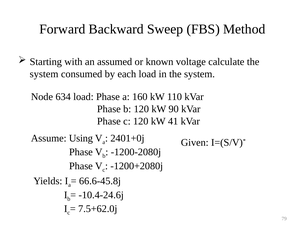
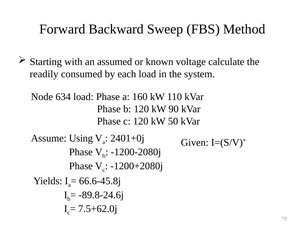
system at (44, 74): system -> readily
41: 41 -> 50
-10.4-24.6j: -10.4-24.6j -> -89.8-24.6j
